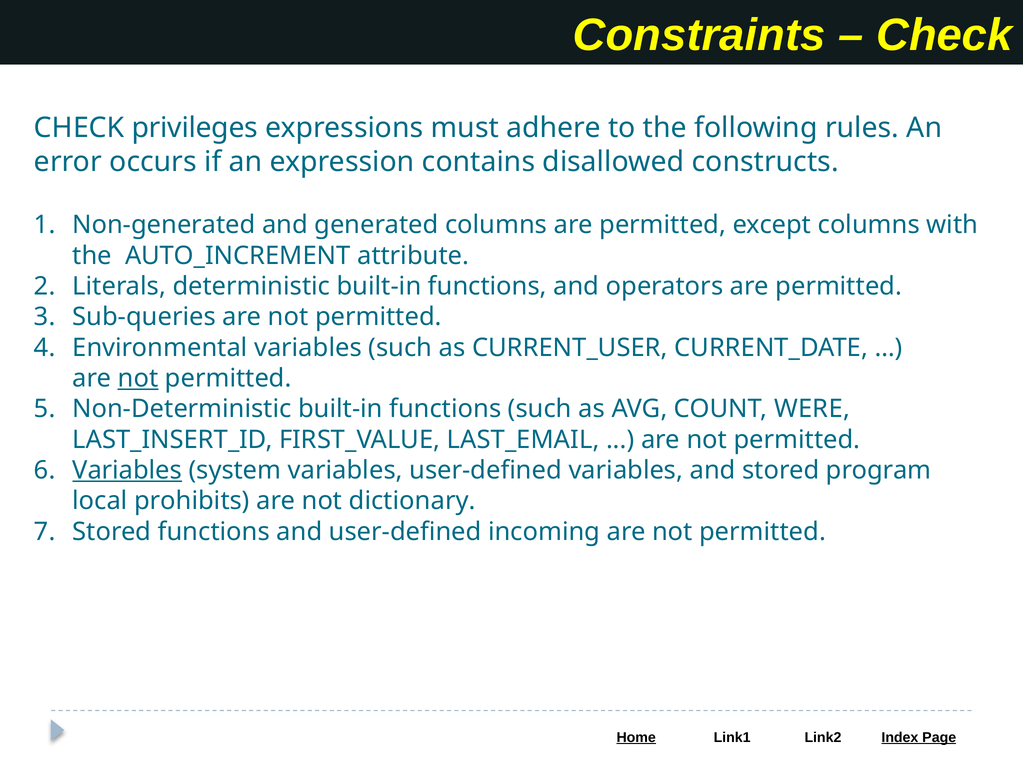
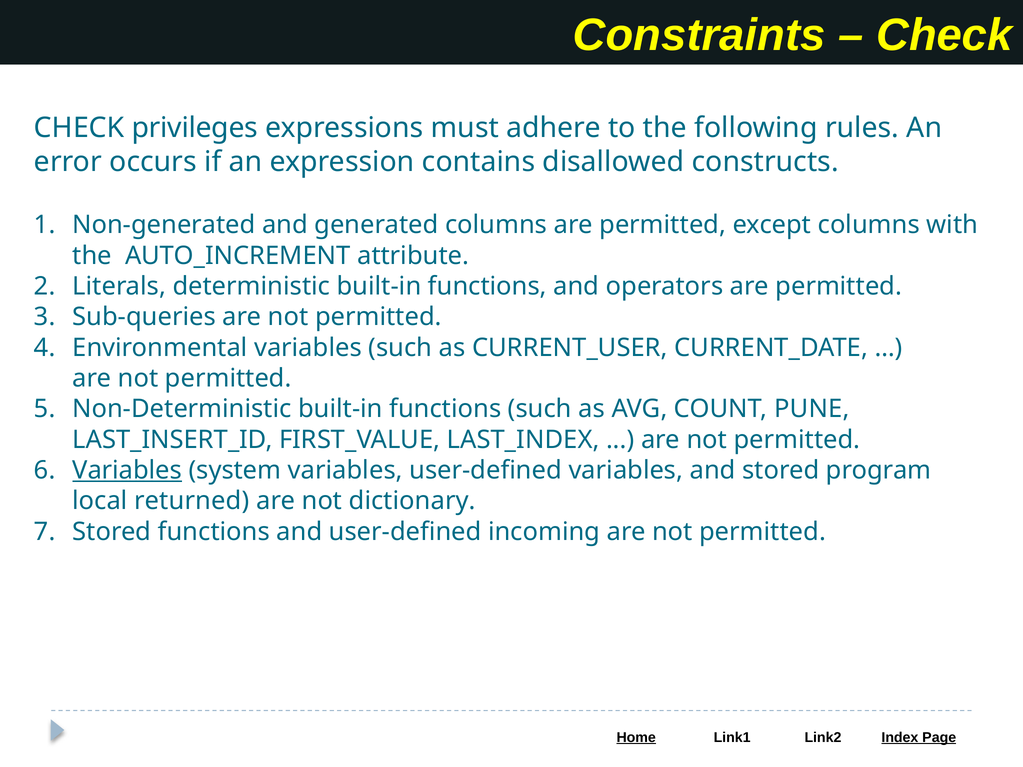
not at (138, 378) underline: present -> none
WERE: WERE -> PUNE
LAST_EMAIL: LAST_EMAIL -> LAST_INDEX
prohibits: prohibits -> returned
